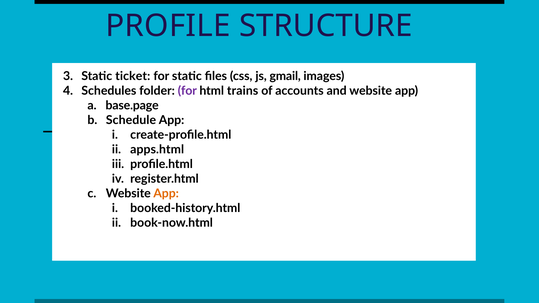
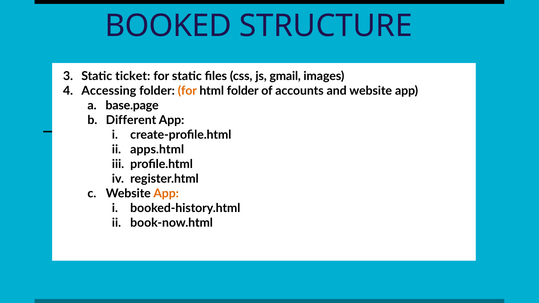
PROFILE: PROFILE -> BOOKED
Schedules: Schedules -> Accessing
for at (187, 91) colour: purple -> orange
html trains: trains -> folder
Schedule: Schedule -> Different
